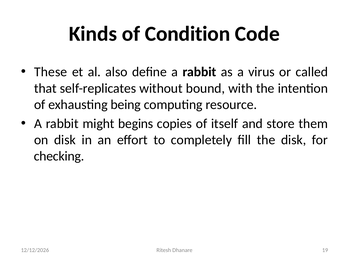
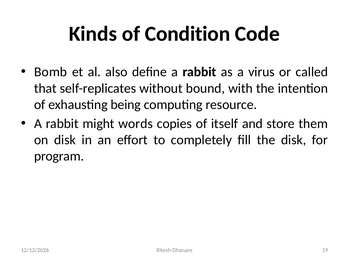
These: These -> Bomb
begins: begins -> words
checking: checking -> program
